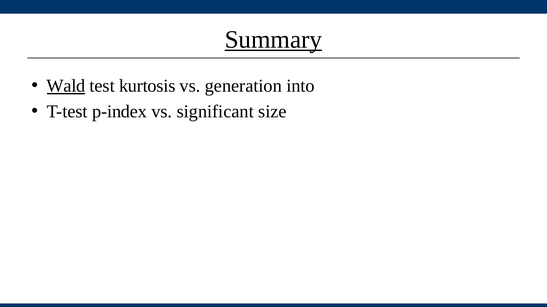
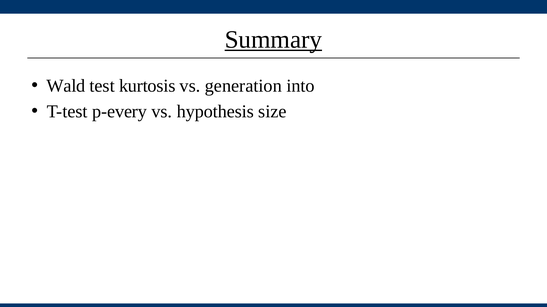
Wald underline: present -> none
p-index: p-index -> p-every
significant: significant -> hypothesis
